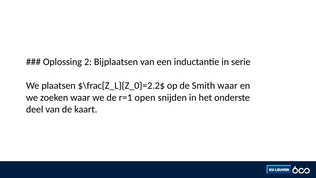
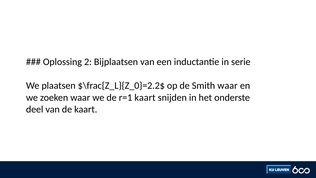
r=1 open: open -> kaart
